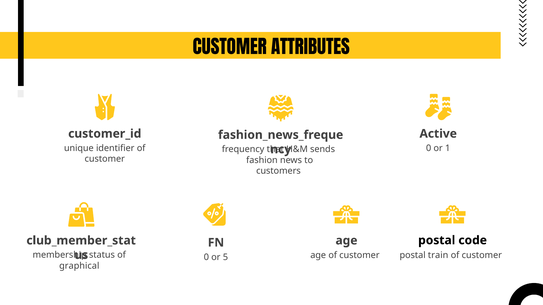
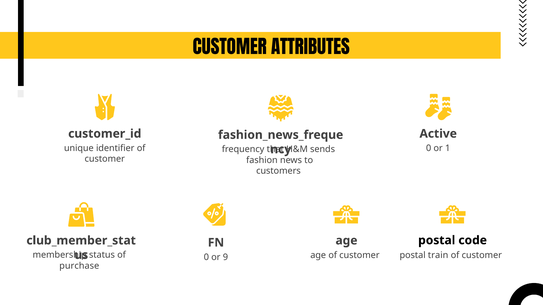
5: 5 -> 9
graphical: graphical -> purchase
